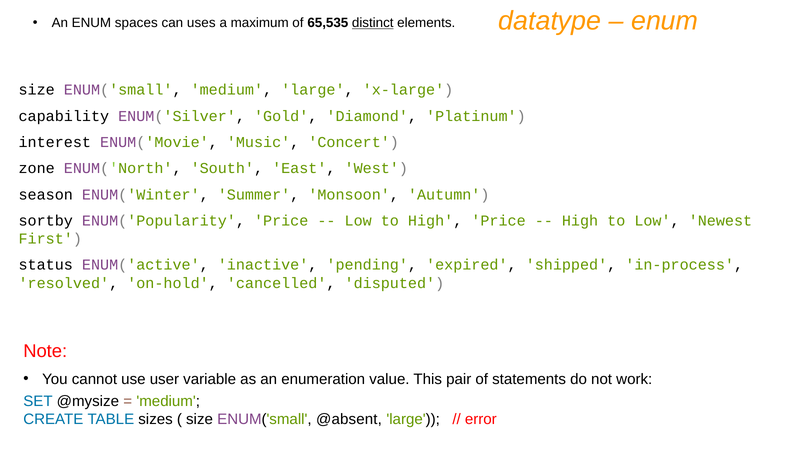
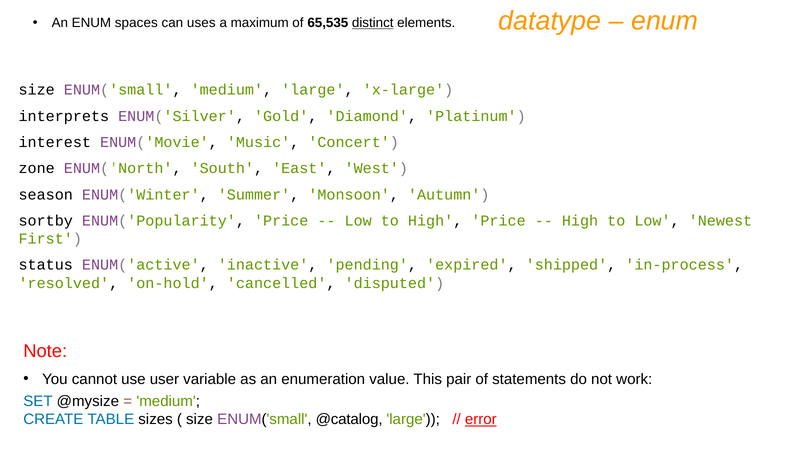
capability: capability -> interprets
@absent: @absent -> @catalog
error underline: none -> present
